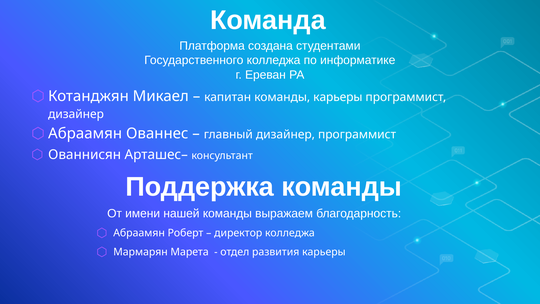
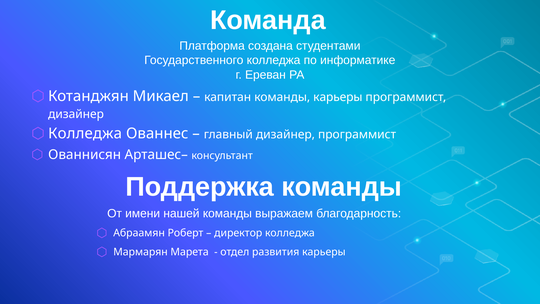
Абраамян at (85, 133): Абраамян -> Колледжа
